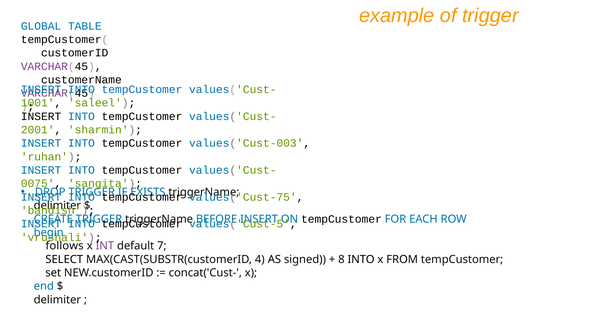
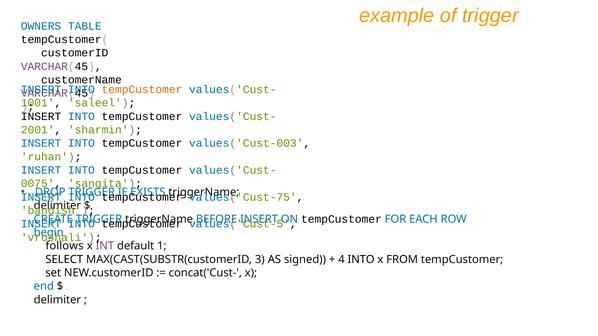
GLOBAL: GLOBAL -> OWNERS
tempCustomer at (142, 90) colour: blue -> orange
7: 7 -> 1
4: 4 -> 3
8: 8 -> 4
